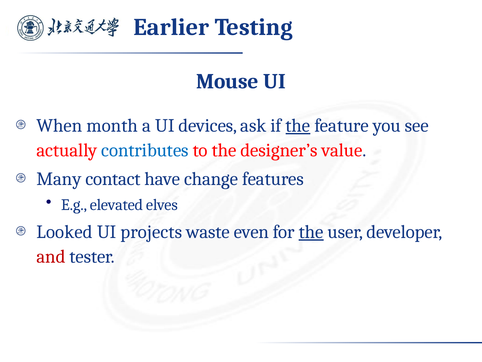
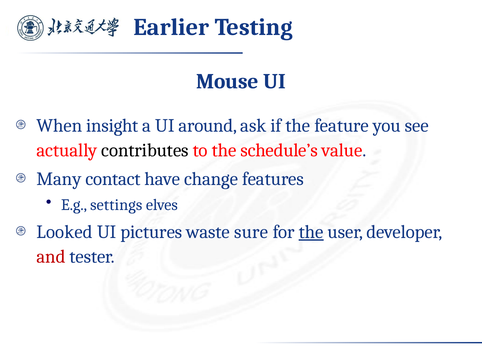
month: month -> insight
devices: devices -> around
the at (298, 125) underline: present -> none
contributes colour: blue -> black
designer’s: designer’s -> schedule’s
elevated: elevated -> settings
projects: projects -> pictures
even: even -> sure
